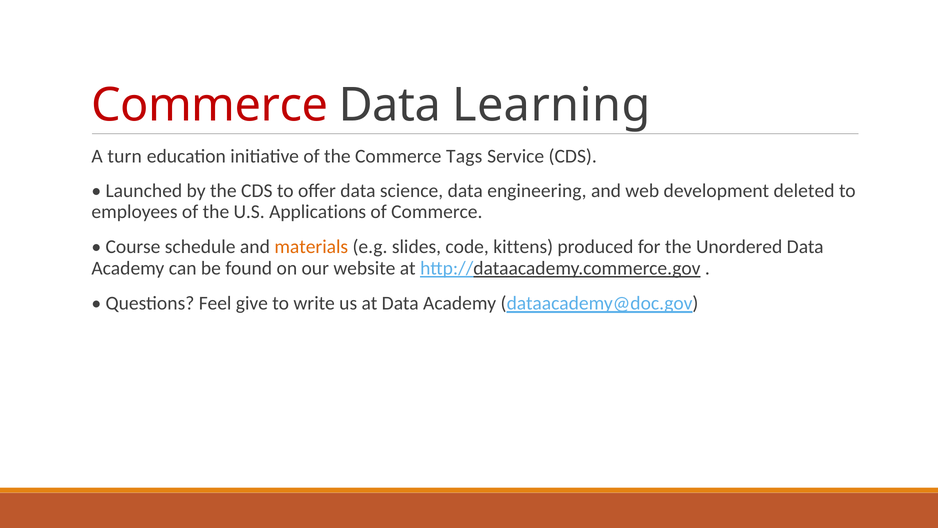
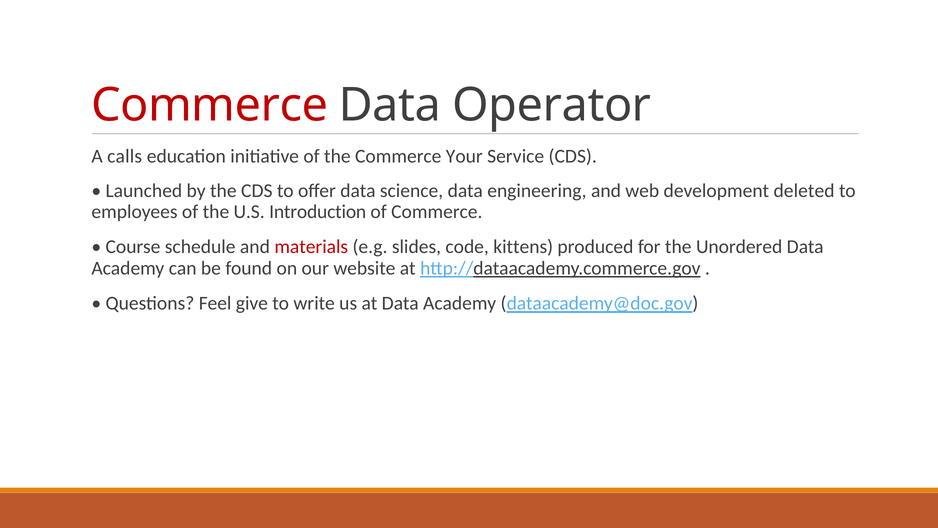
Learning: Learning -> Operator
turn: turn -> calls
Tags: Tags -> Your
Applications: Applications -> Introduction
materials colour: orange -> red
